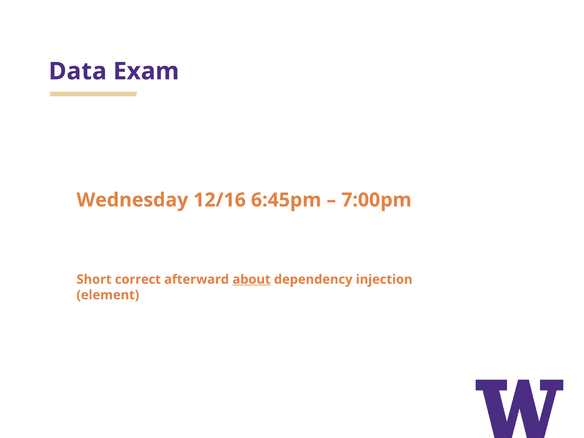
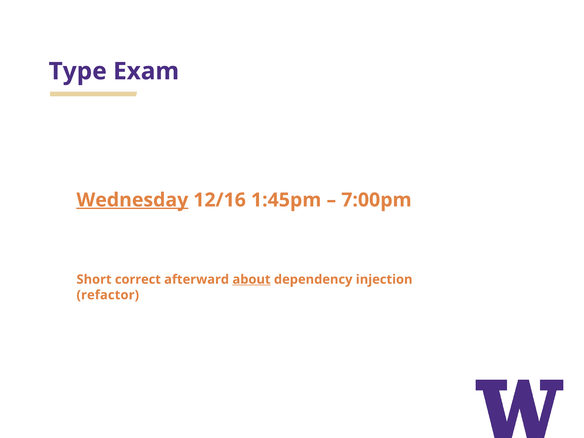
Data: Data -> Type
Wednesday underline: none -> present
6:45pm: 6:45pm -> 1:45pm
element: element -> refactor
